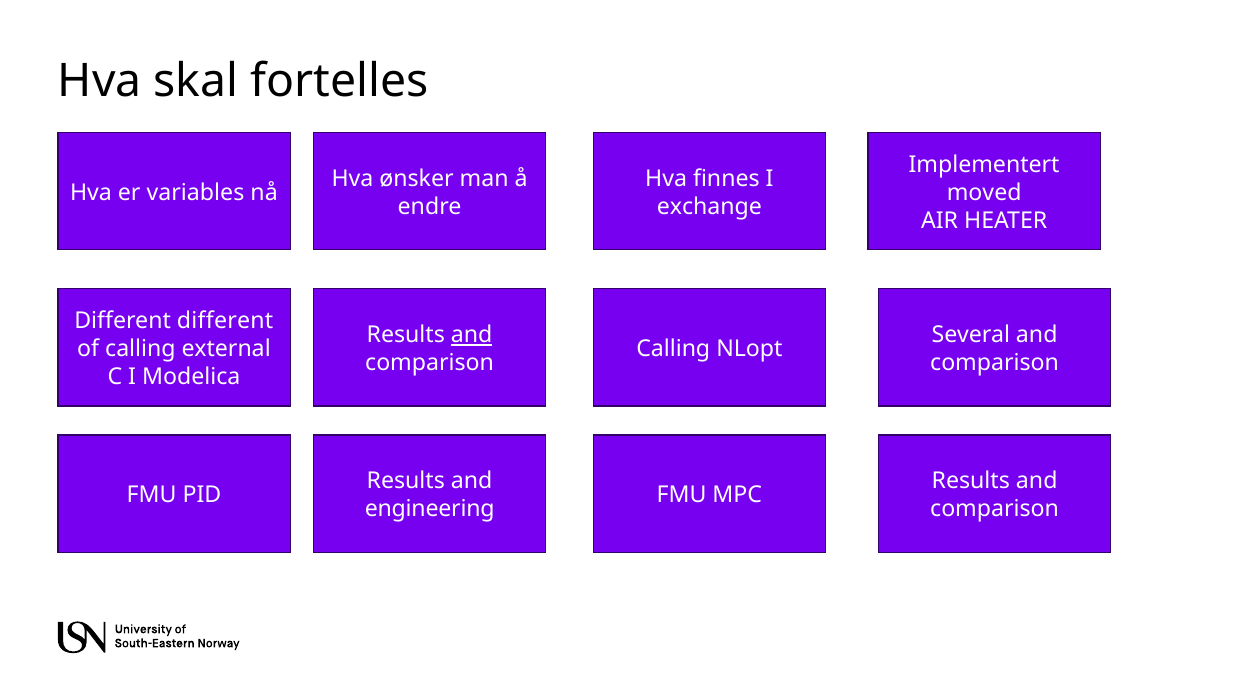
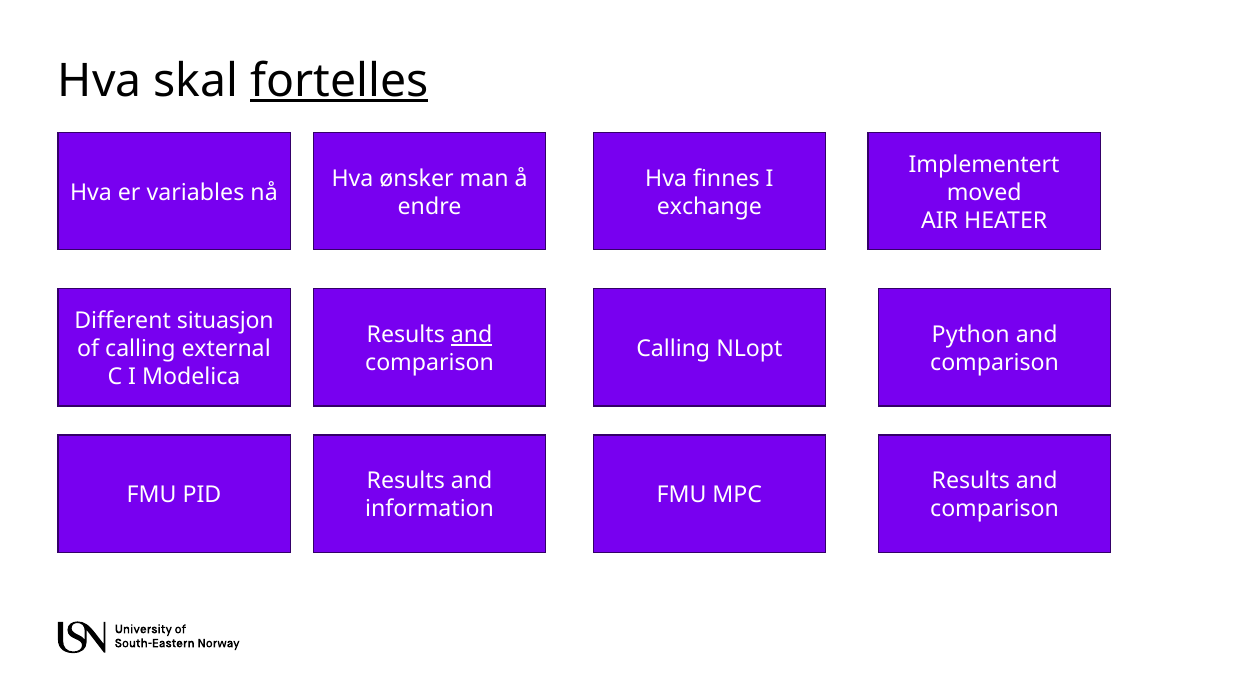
fortelles underline: none -> present
Different different: different -> situasjon
Several: Several -> Python
engineering: engineering -> information
